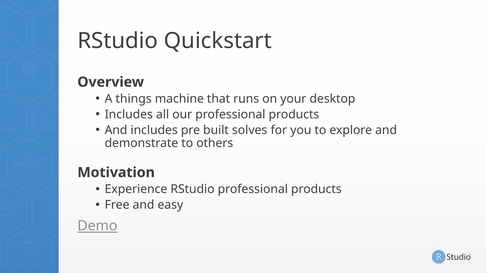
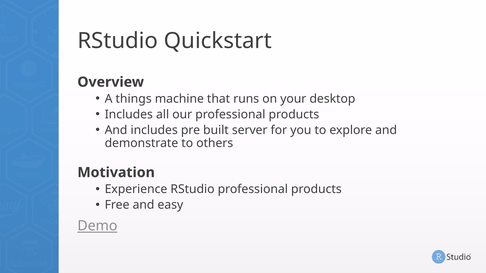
solves: solves -> server
